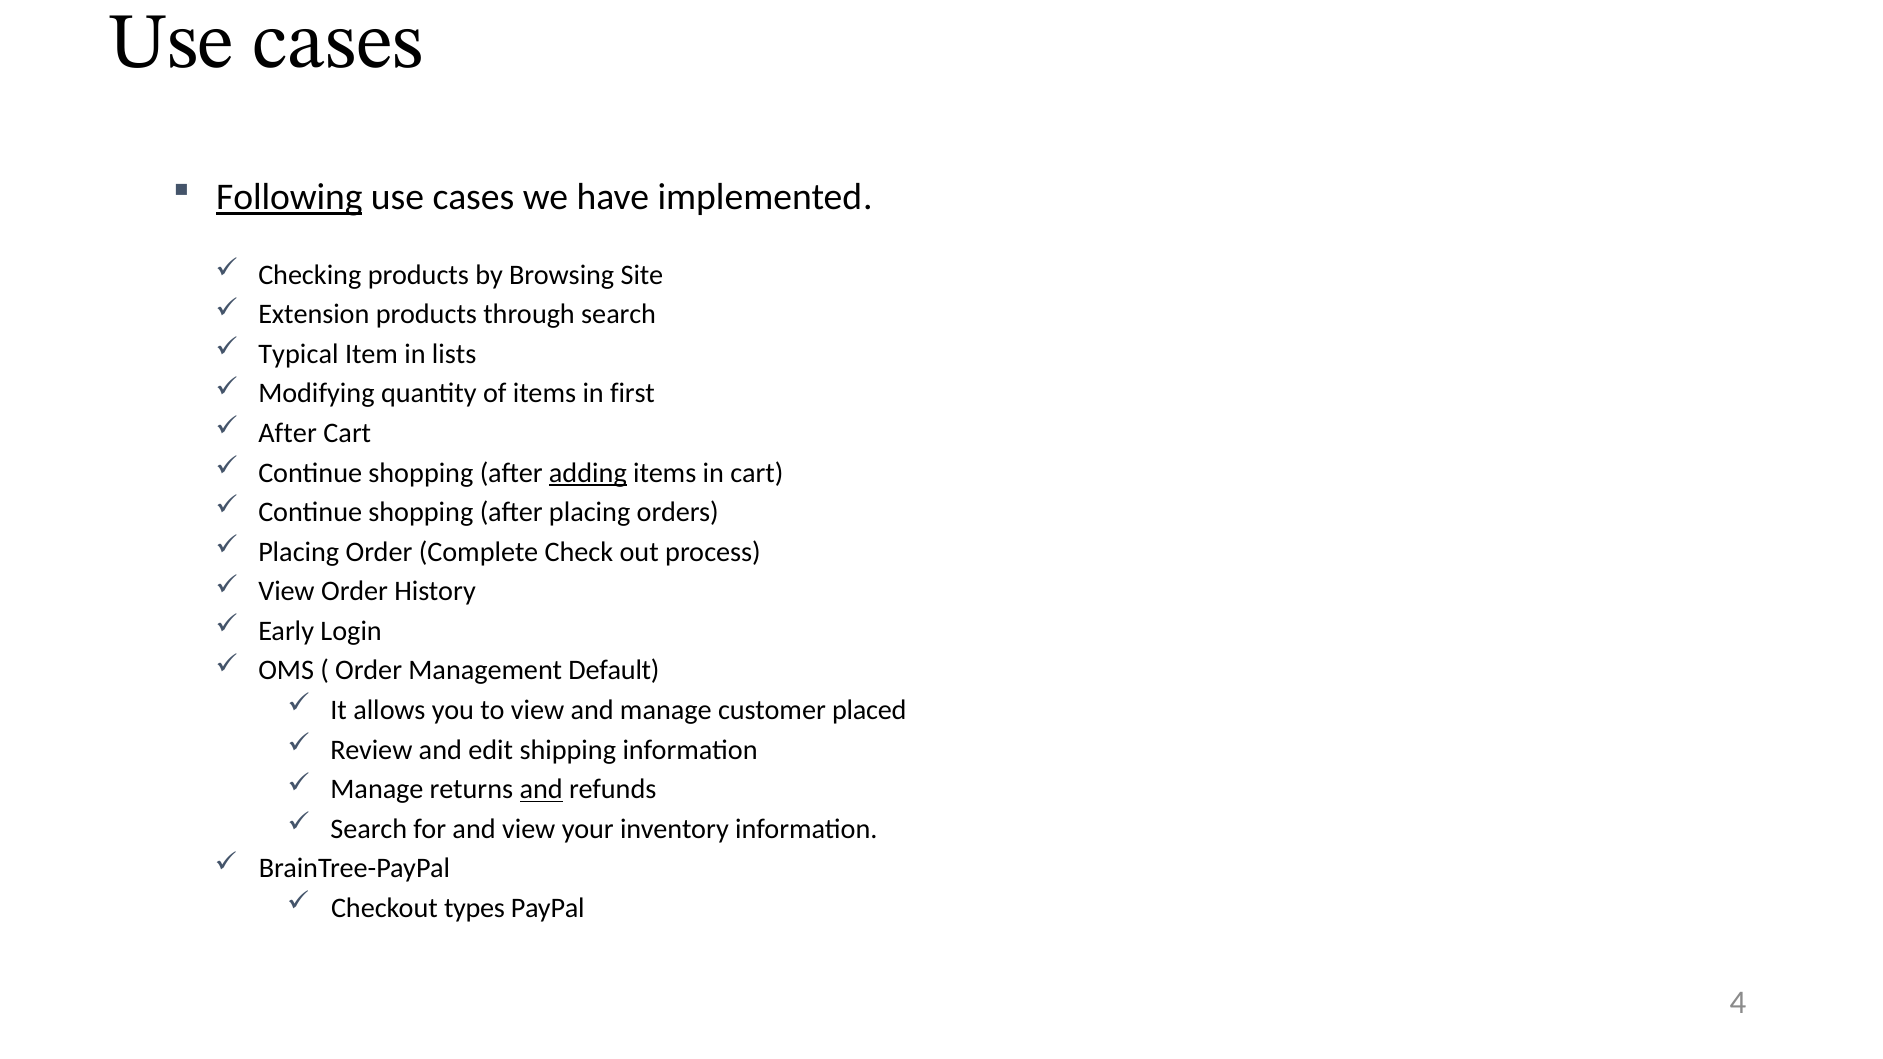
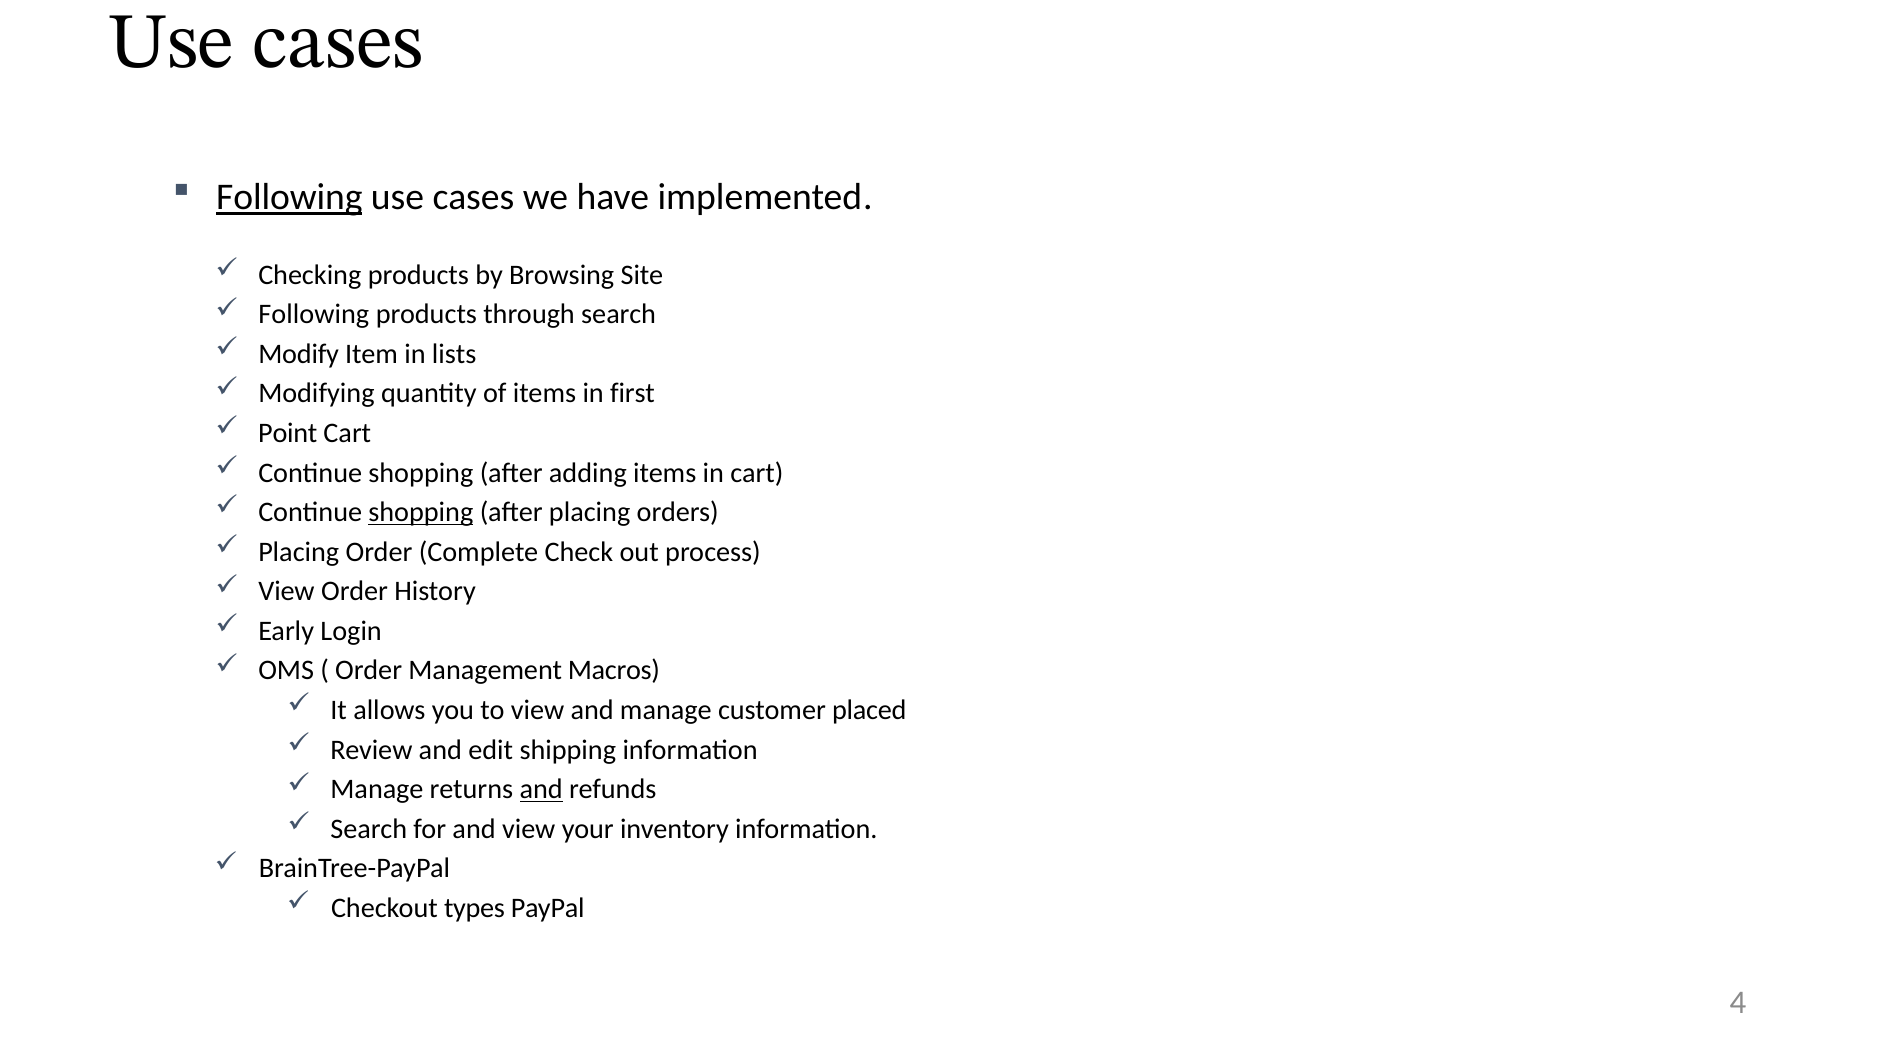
Extension at (314, 314): Extension -> Following
Typical: Typical -> Modify
After at (288, 433): After -> Point
adding underline: present -> none
shopping at (421, 512) underline: none -> present
Default: Default -> Macros
